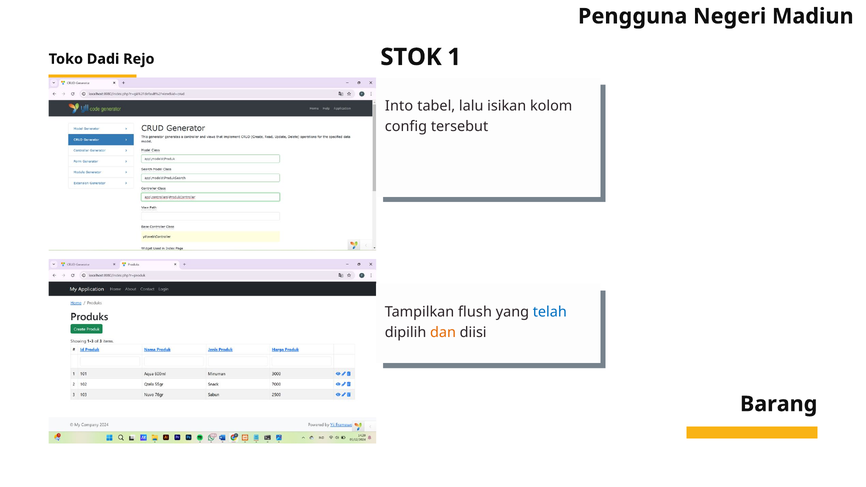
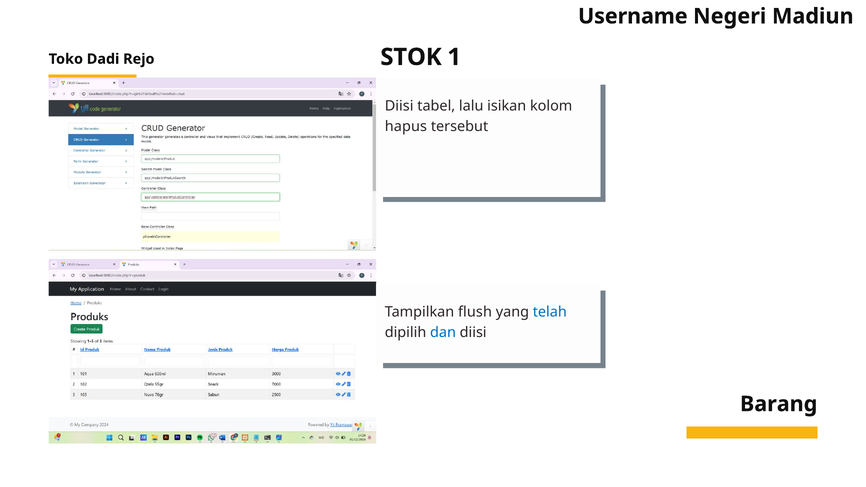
Pengguna: Pengguna -> Username
Into at (399, 106): Into -> Diisi
config: config -> hapus
dan colour: orange -> blue
